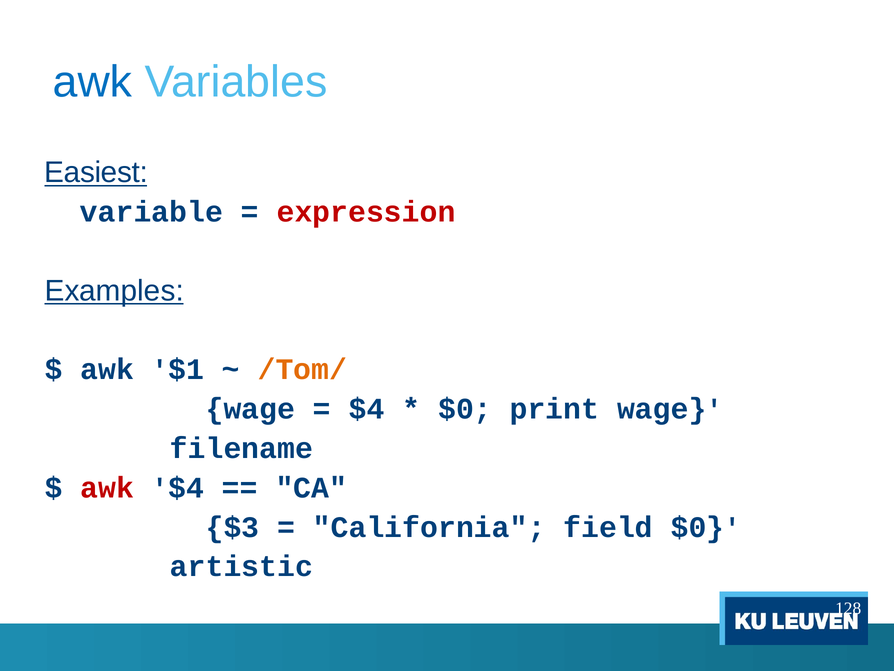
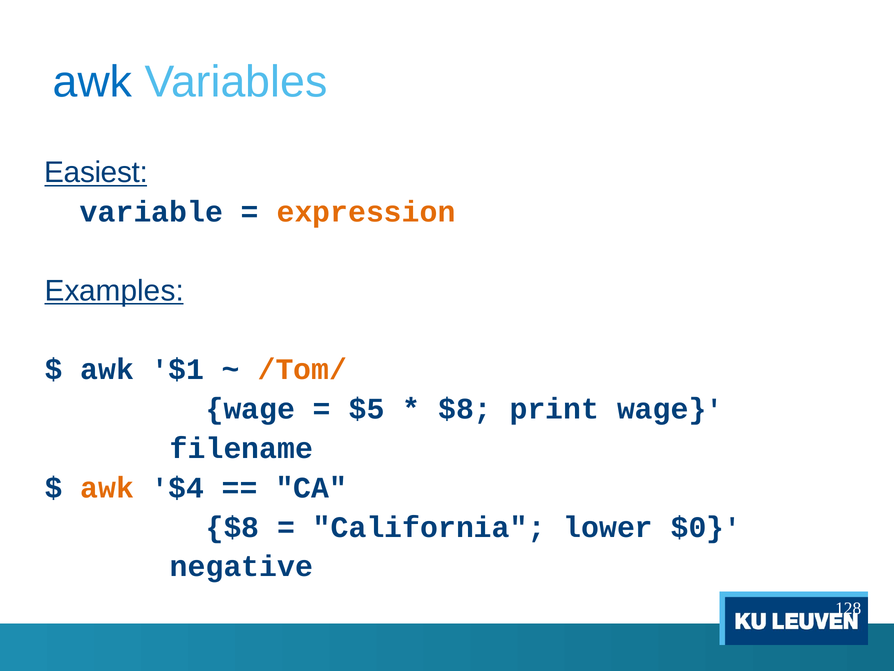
expression colour: red -> orange
$4 at (367, 409): $4 -> $5
$0 at (465, 409): $0 -> $8
awk at (107, 487) colour: red -> orange
$3 at (232, 527): $3 -> $8
field: field -> lower
artistic: artistic -> negative
